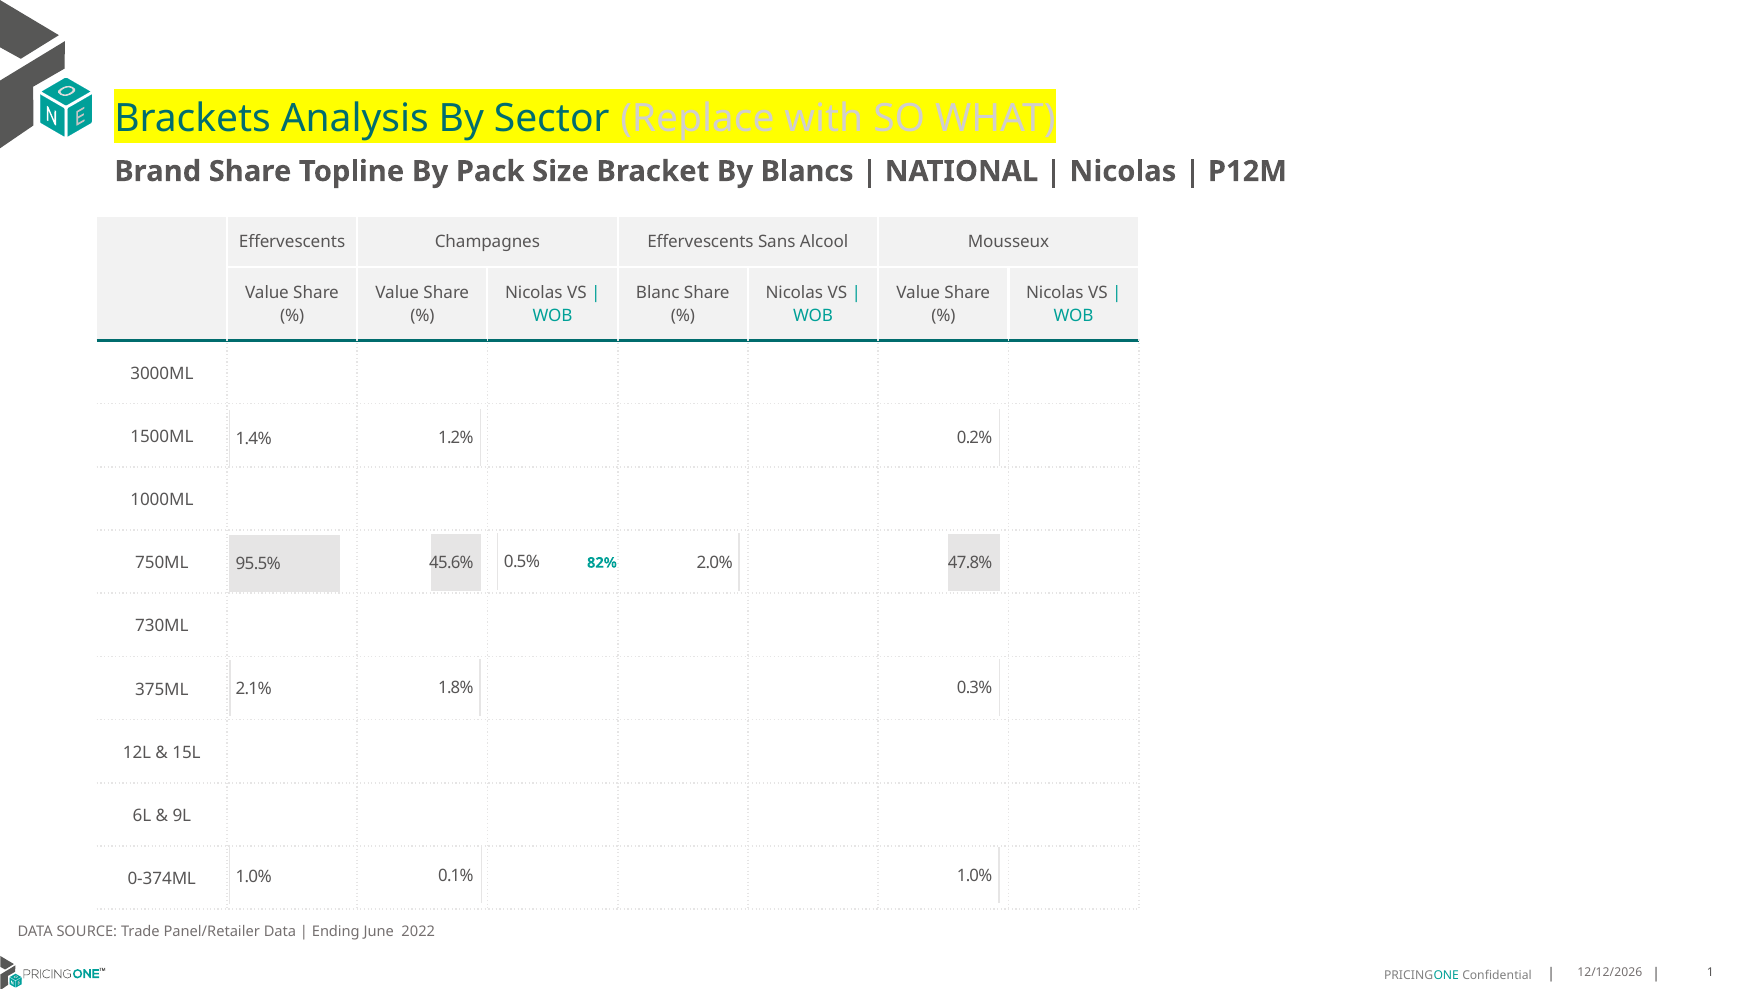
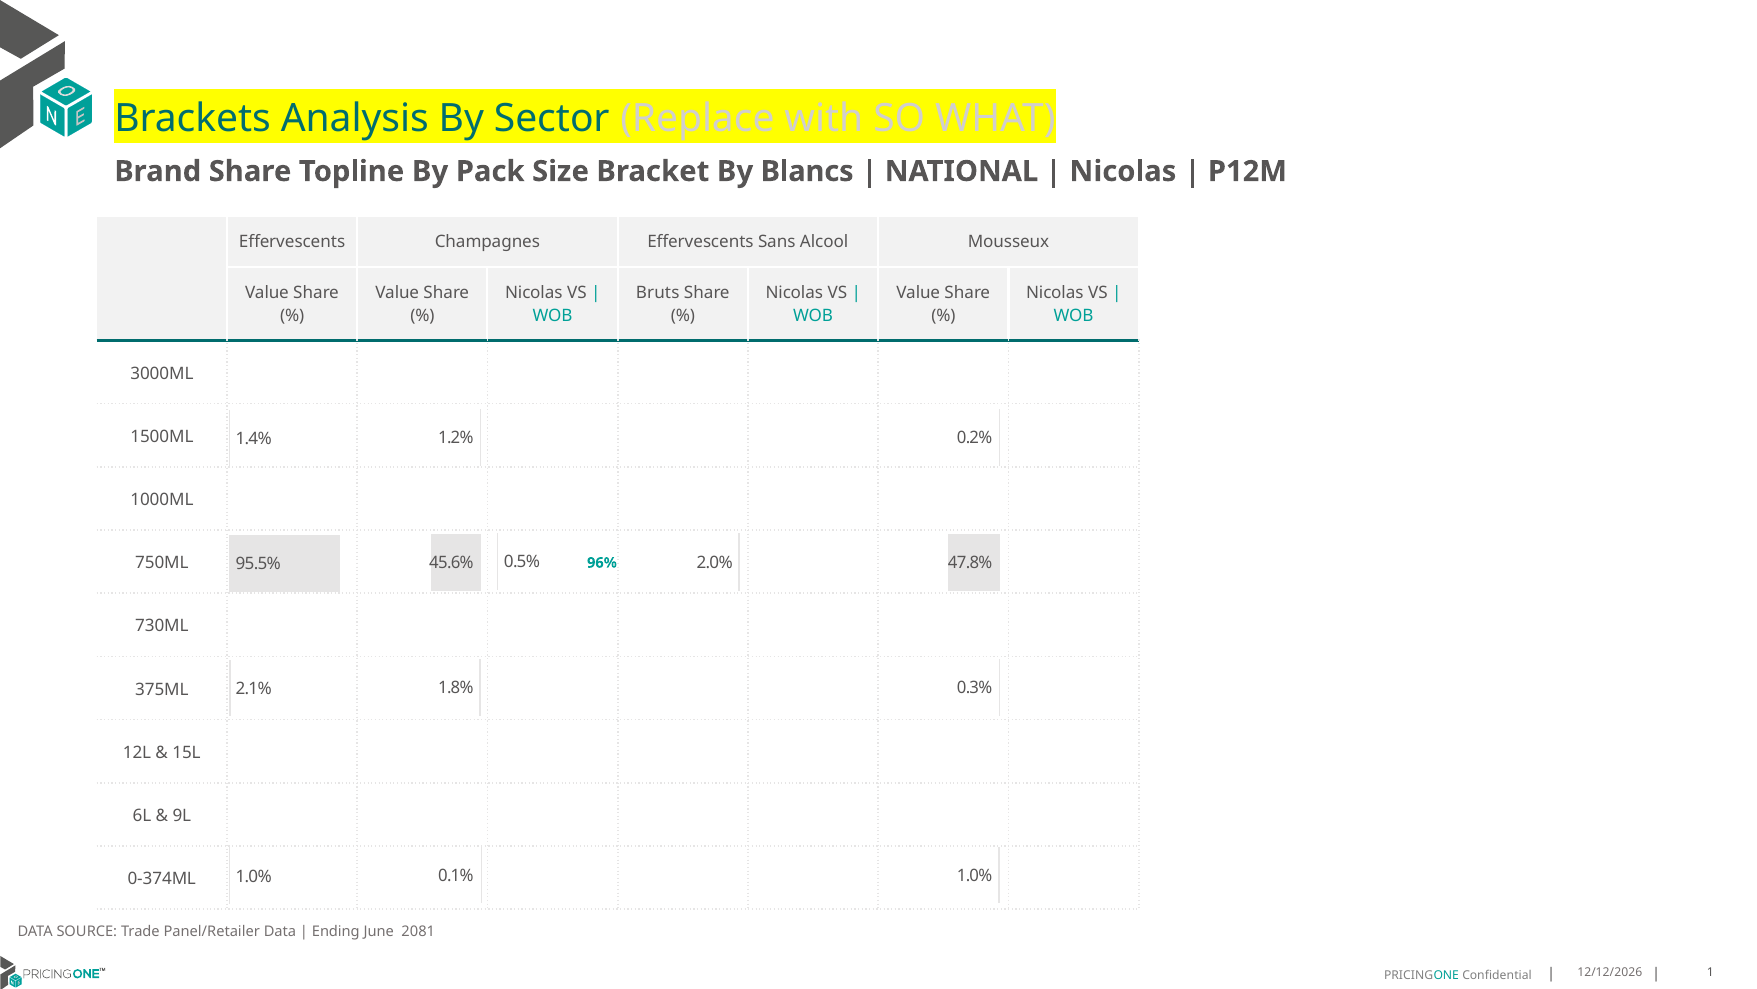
Blanc: Blanc -> Bruts
82%: 82% -> 96%
2022: 2022 -> 2081
